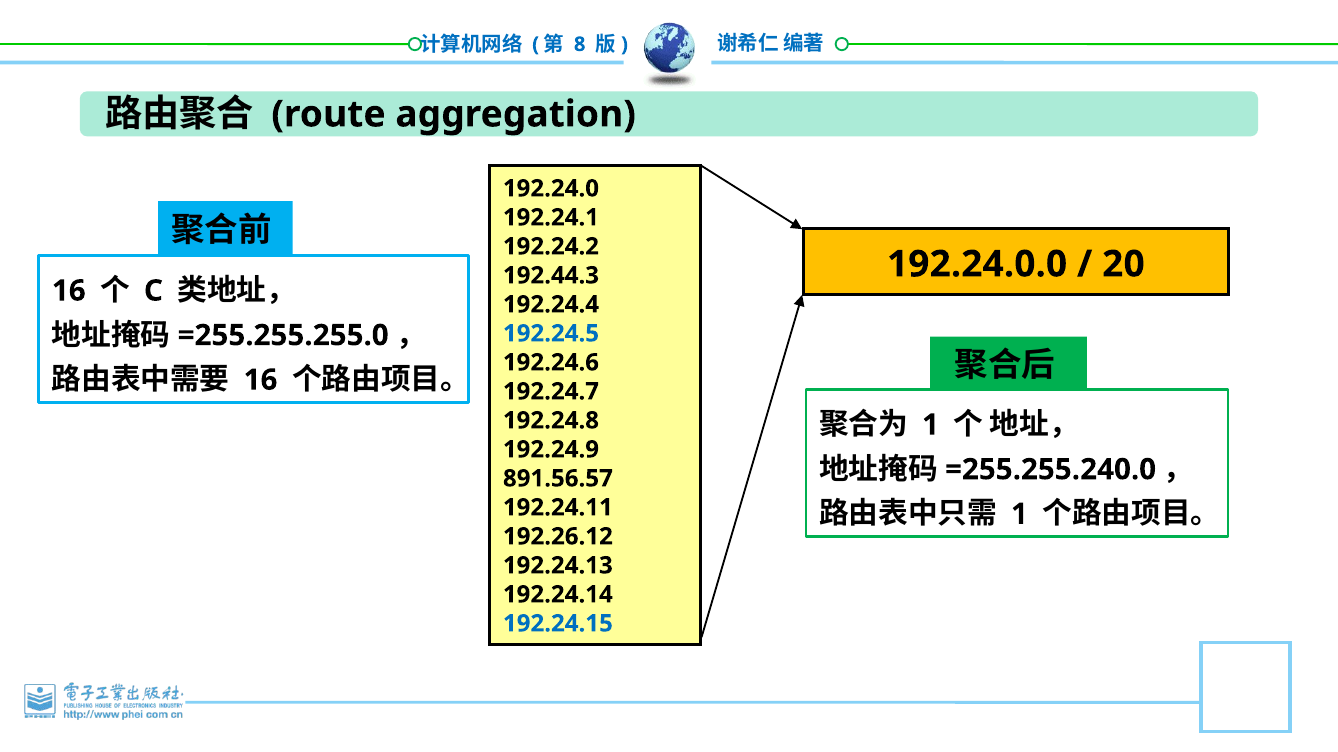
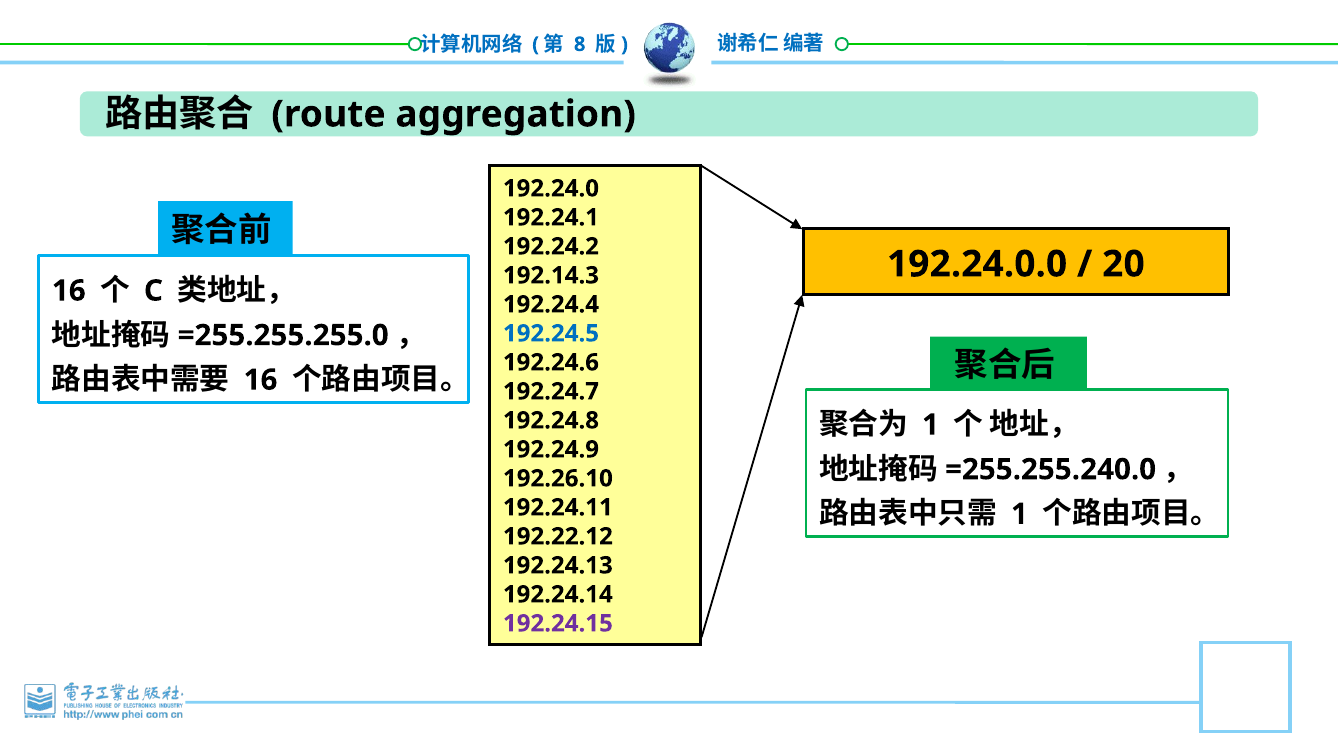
192.44.3: 192.44.3 -> 192.14.3
891.56.57: 891.56.57 -> 192.26.10
192.26.12: 192.26.12 -> 192.22.12
192.24.15 colour: blue -> purple
